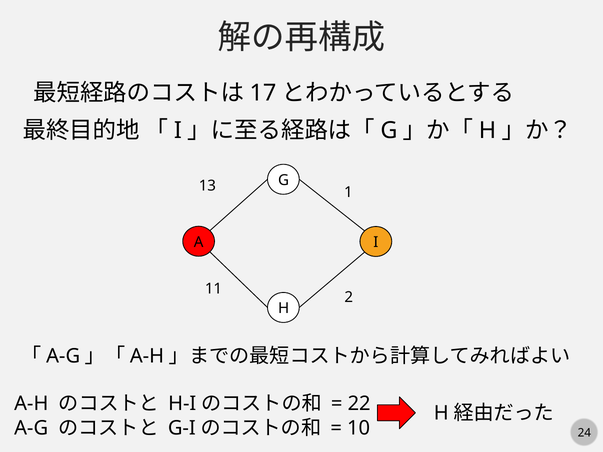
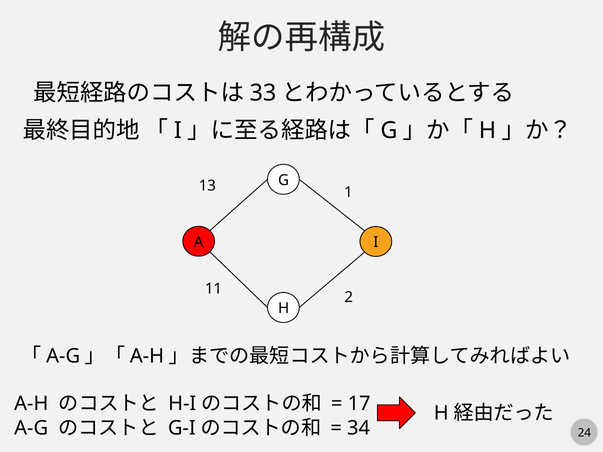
17: 17 -> 33
22: 22 -> 17
10: 10 -> 34
